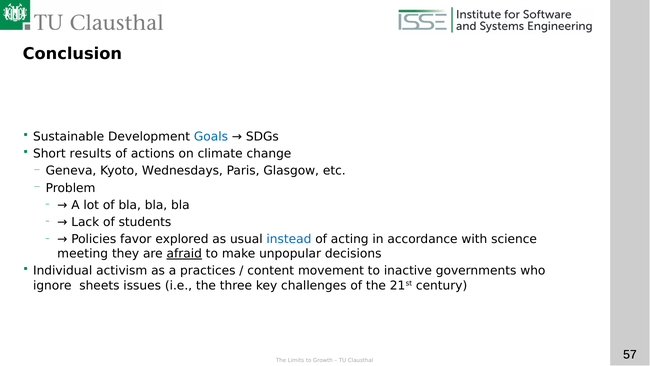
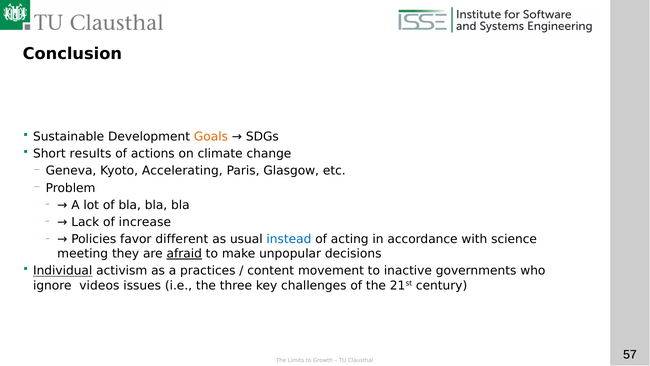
Goals colour: blue -> orange
Wednesdays: Wednesdays -> Accelerating
students: students -> increase
explored: explored -> different
Individual underline: none -> present
sheets: sheets -> videos
